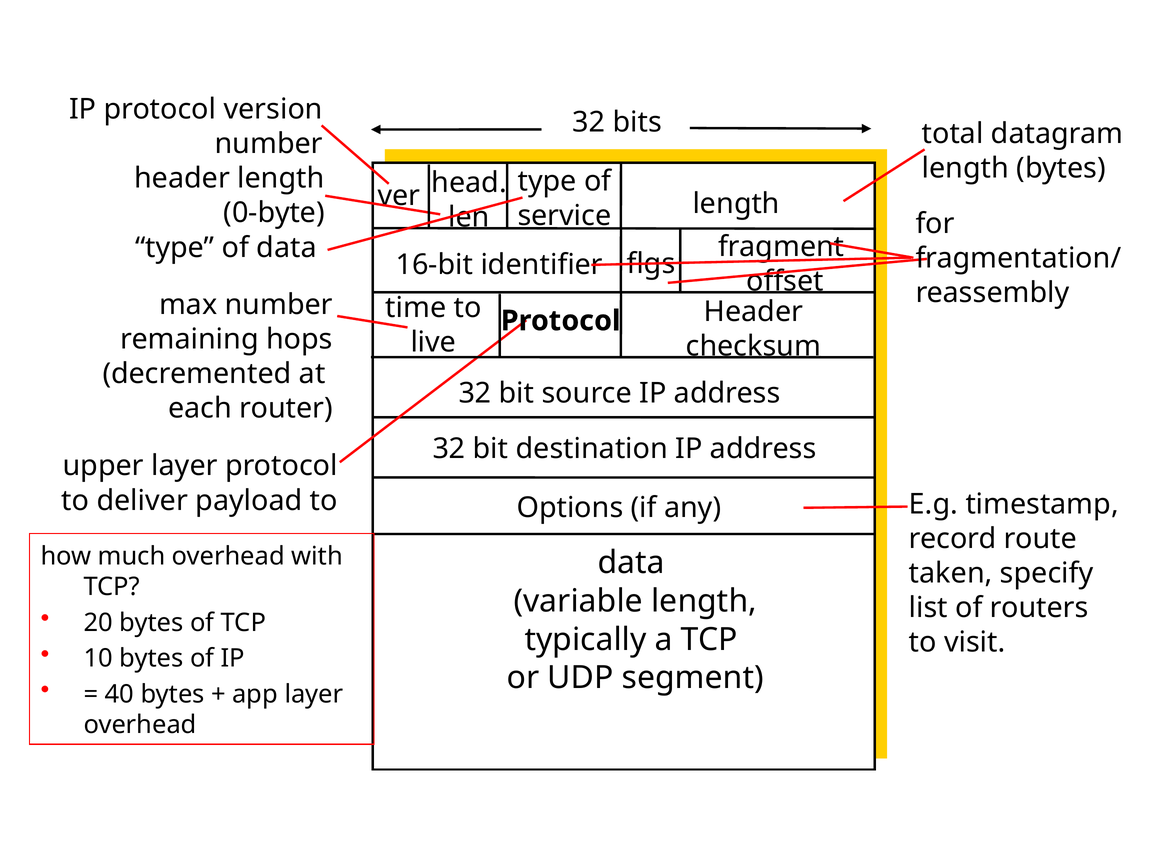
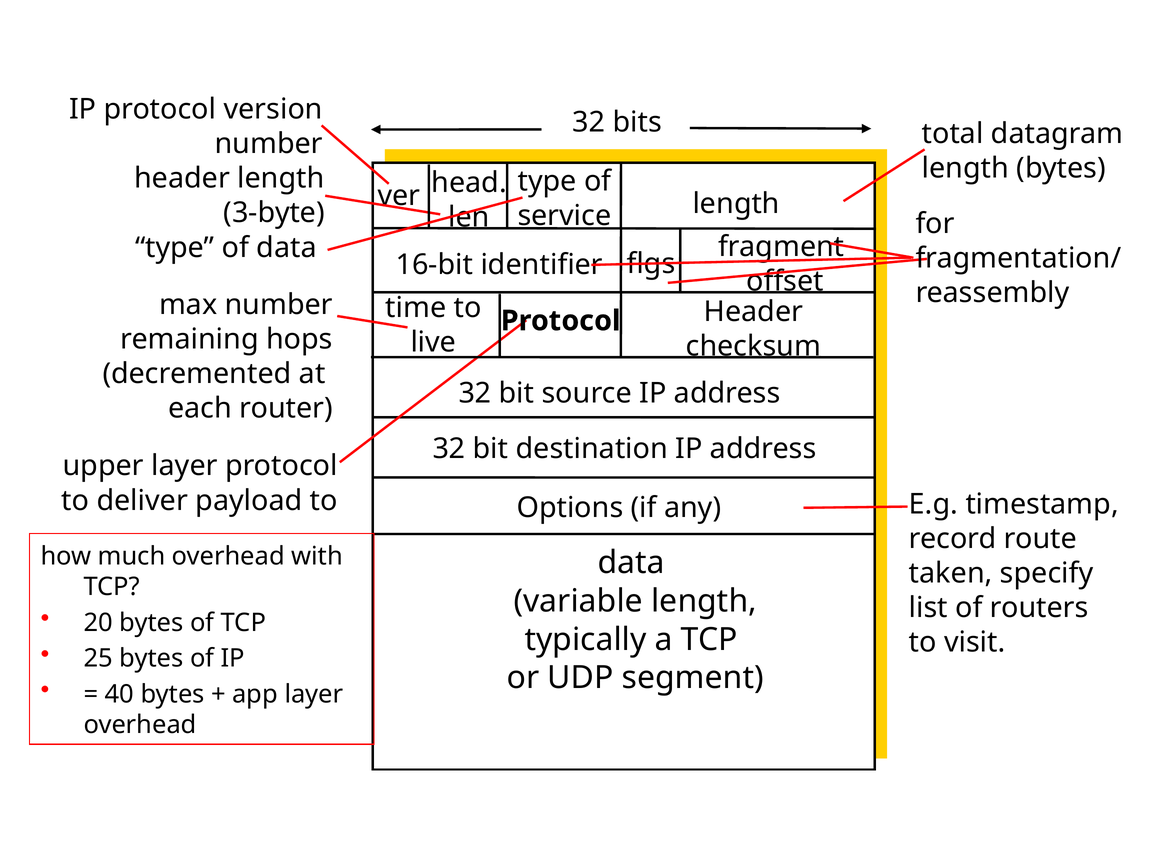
0-byte: 0-byte -> 3-byte
10: 10 -> 25
